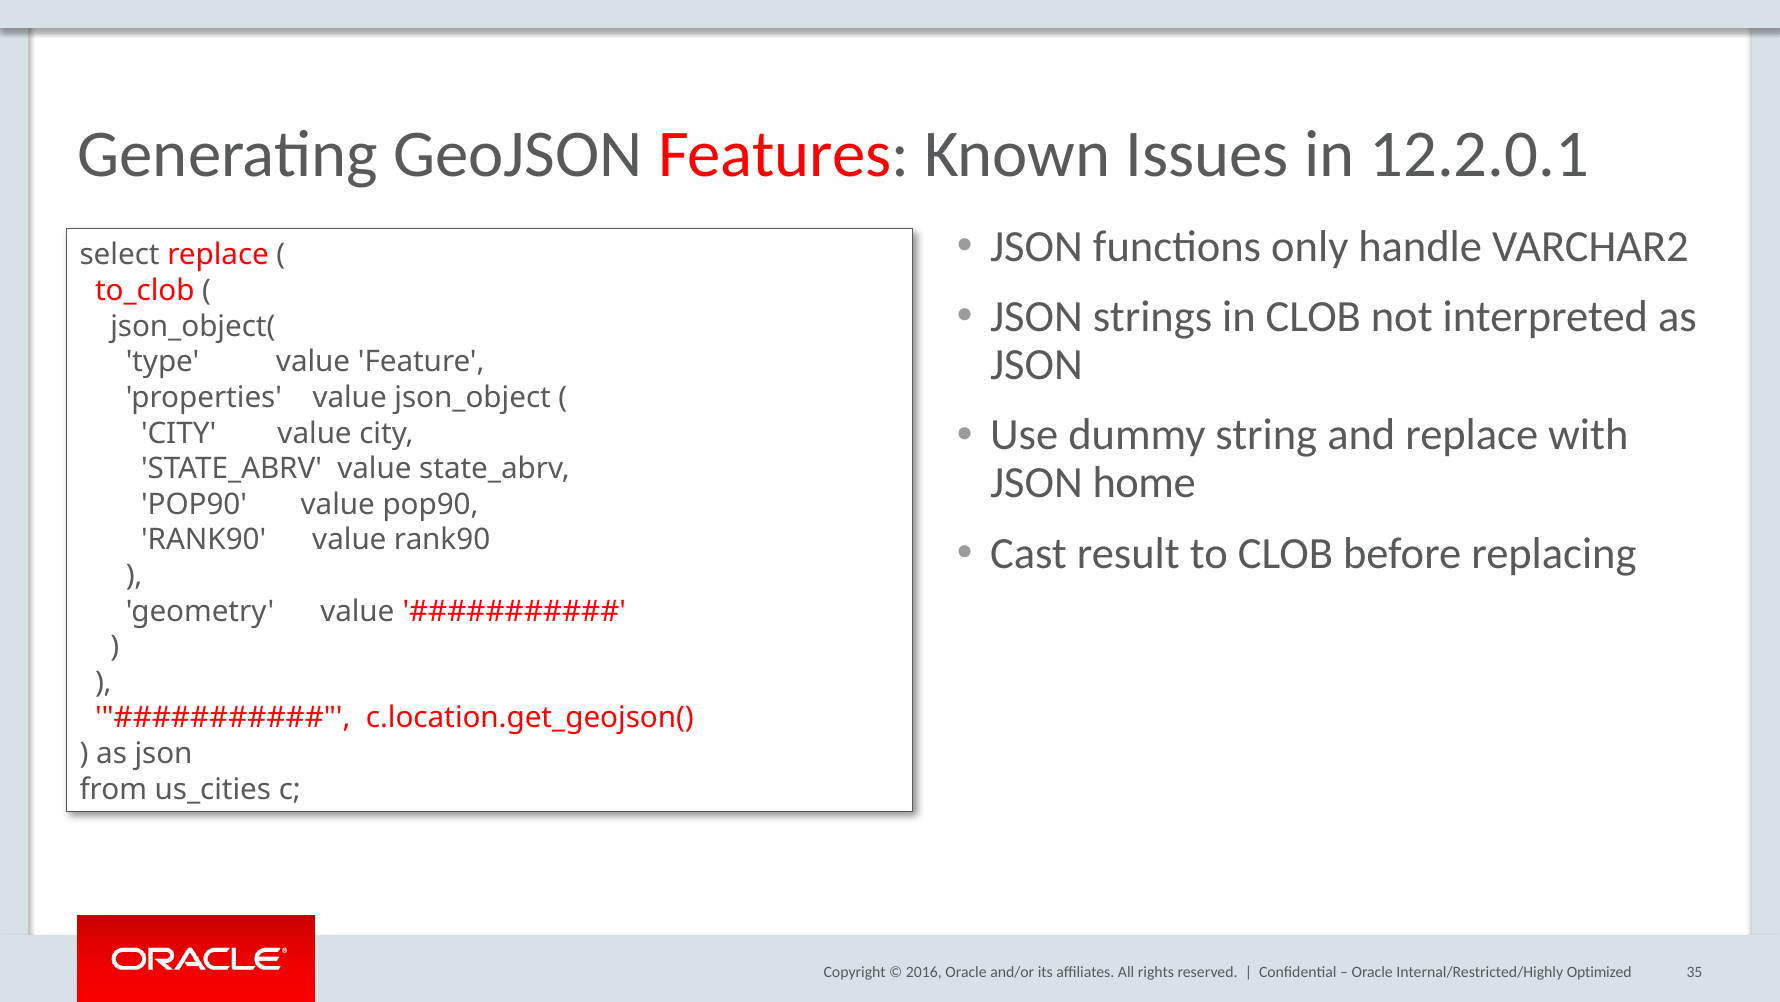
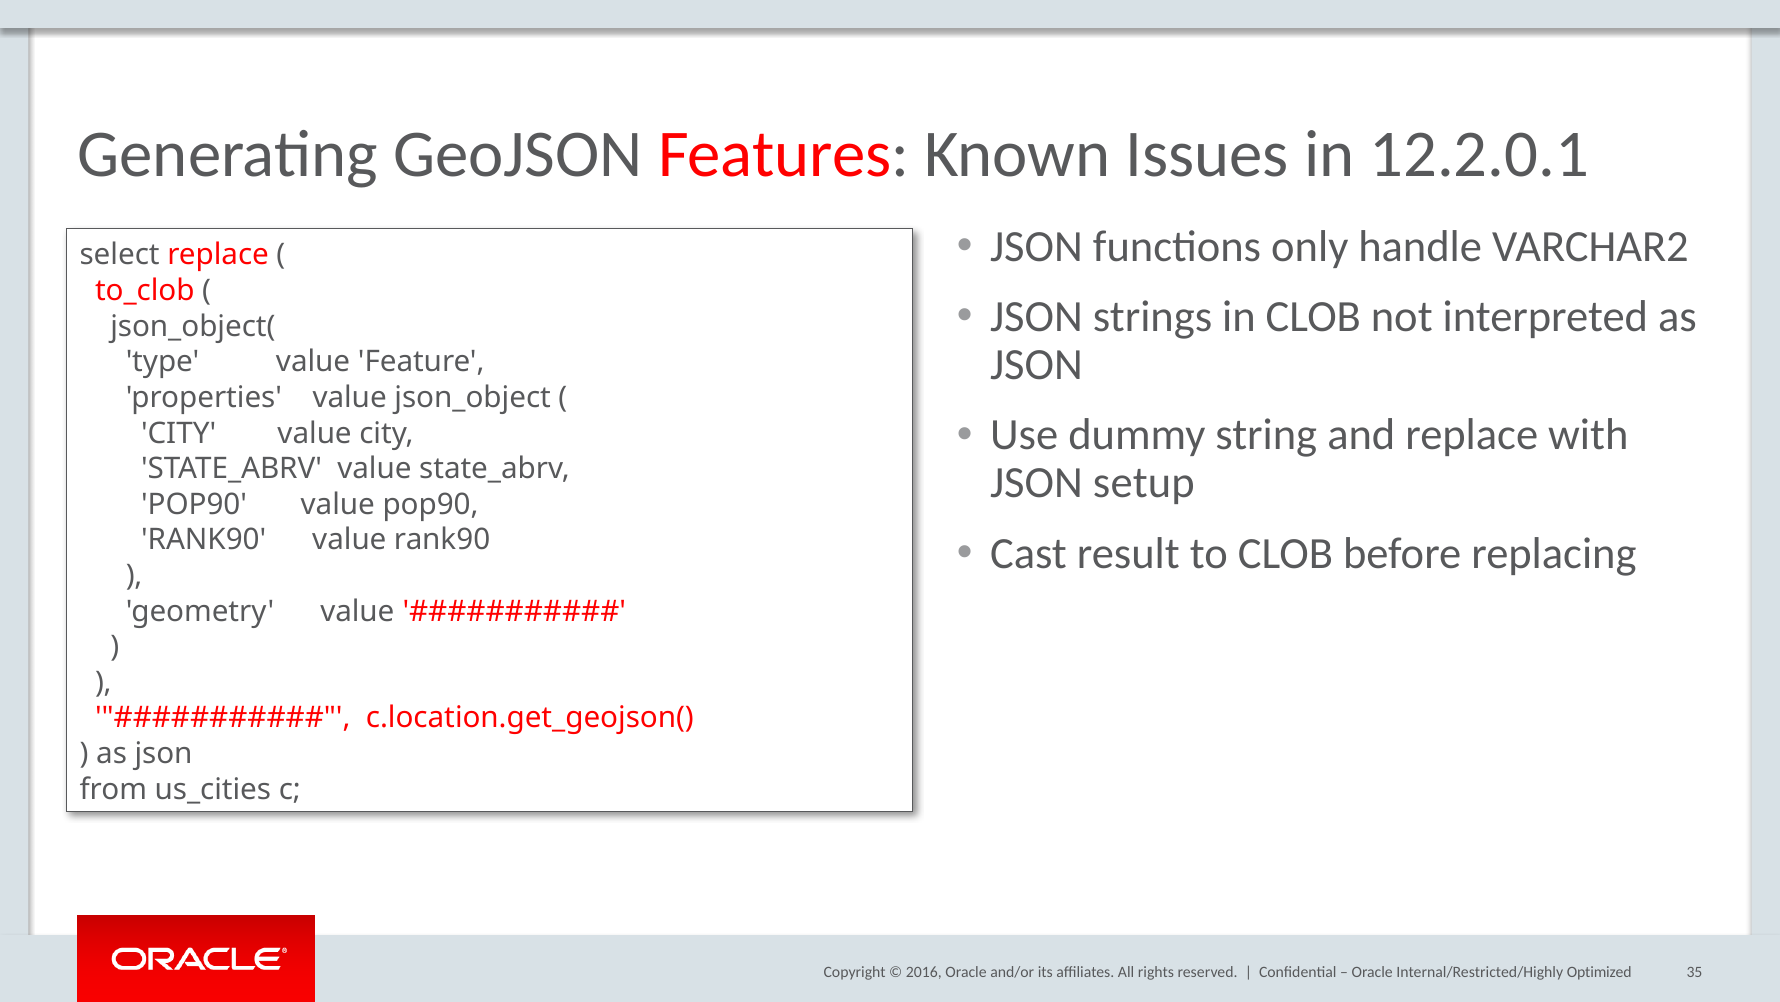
home: home -> setup
